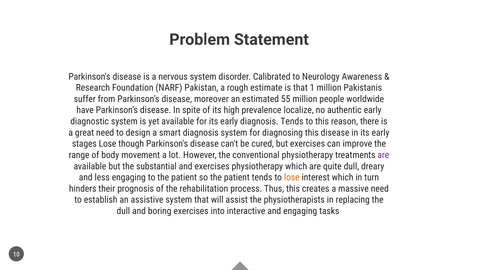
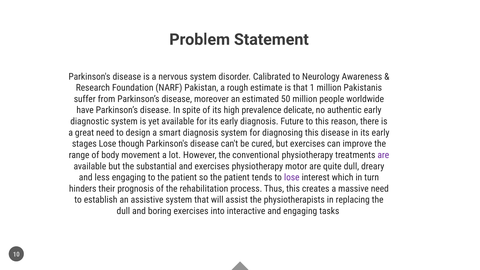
55: 55 -> 50
localize: localize -> delicate
diagnosis Tends: Tends -> Future
physiotherapy which: which -> motor
lose at (292, 177) colour: orange -> purple
